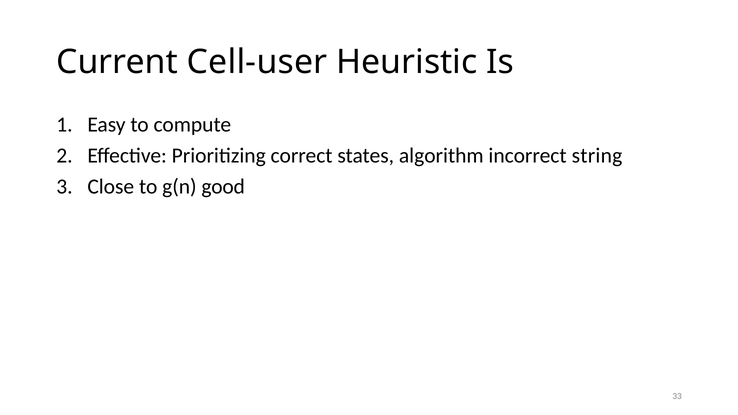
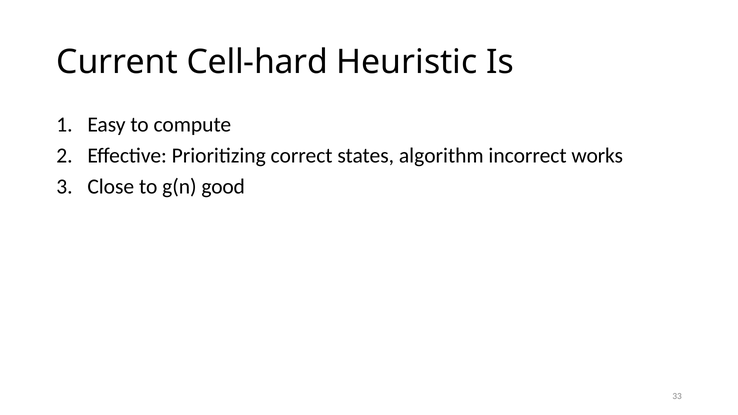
Cell-user: Cell-user -> Cell-hard
string: string -> works
